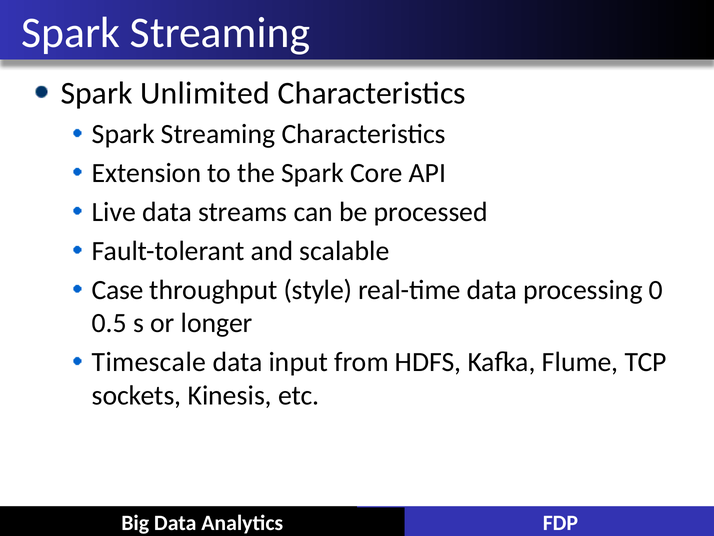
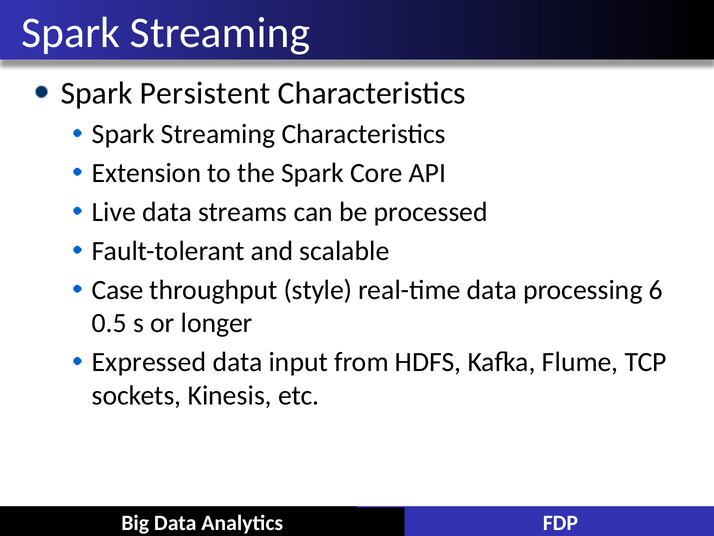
Unlimited: Unlimited -> Persistent
0: 0 -> 6
Timescale: Timescale -> Expressed
